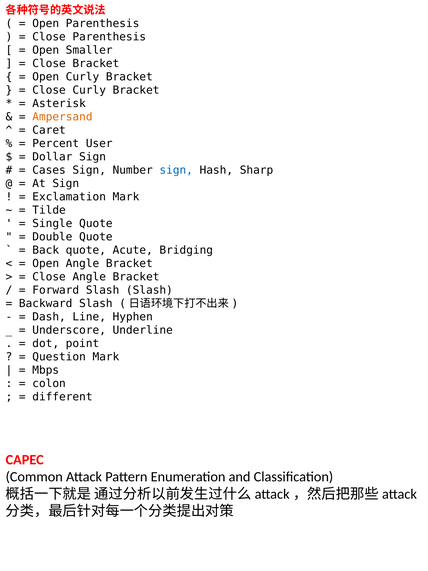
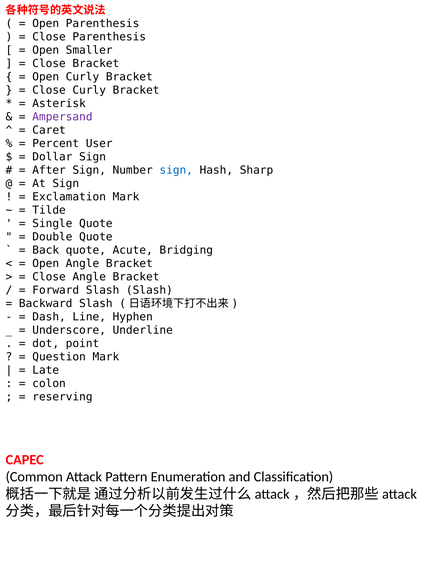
Ampersand colour: orange -> purple
Cases: Cases -> After
Mbps: Mbps -> Late
different: different -> reserving
